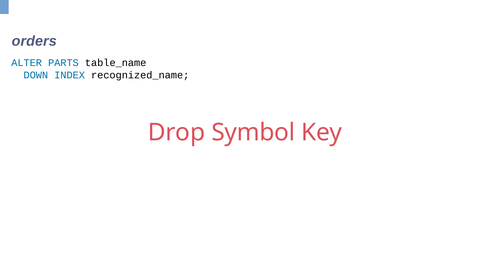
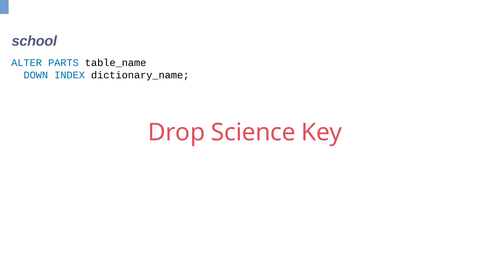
orders: orders -> school
recognized_name: recognized_name -> dictionary_name
Symbol: Symbol -> Science
